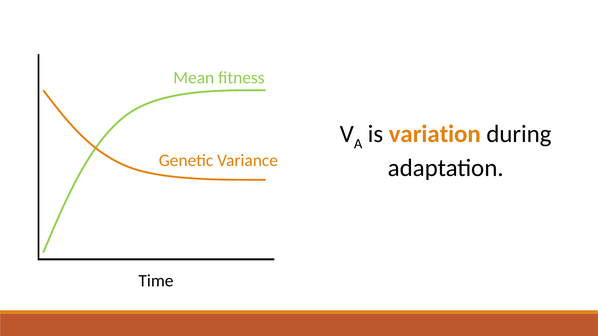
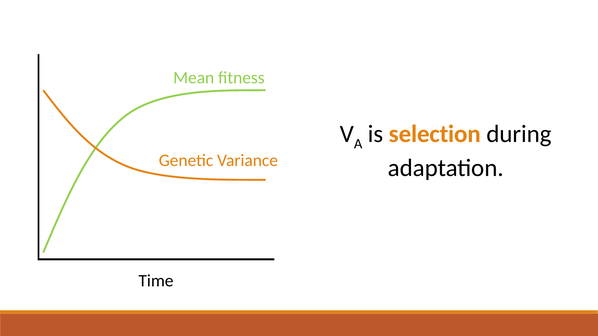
variation: variation -> selection
